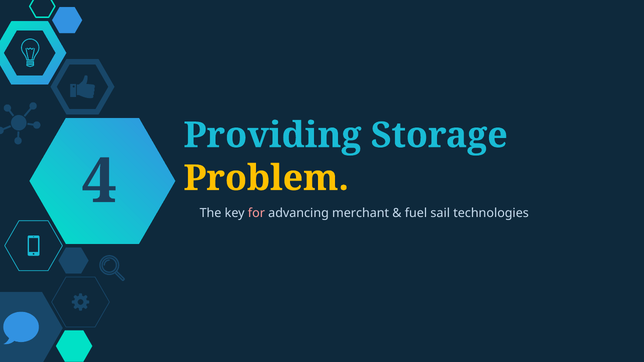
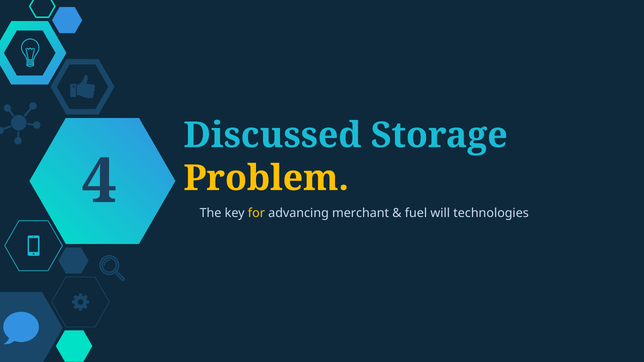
Providing: Providing -> Discussed
for colour: pink -> yellow
sail: sail -> will
